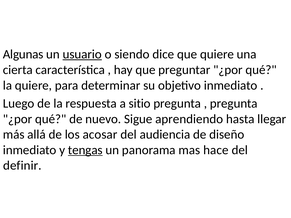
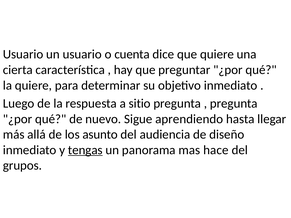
Algunas at (23, 54): Algunas -> Usuario
usuario at (82, 54) underline: present -> none
siendo: siendo -> cuenta
acosar: acosar -> asunto
definir: definir -> grupos
